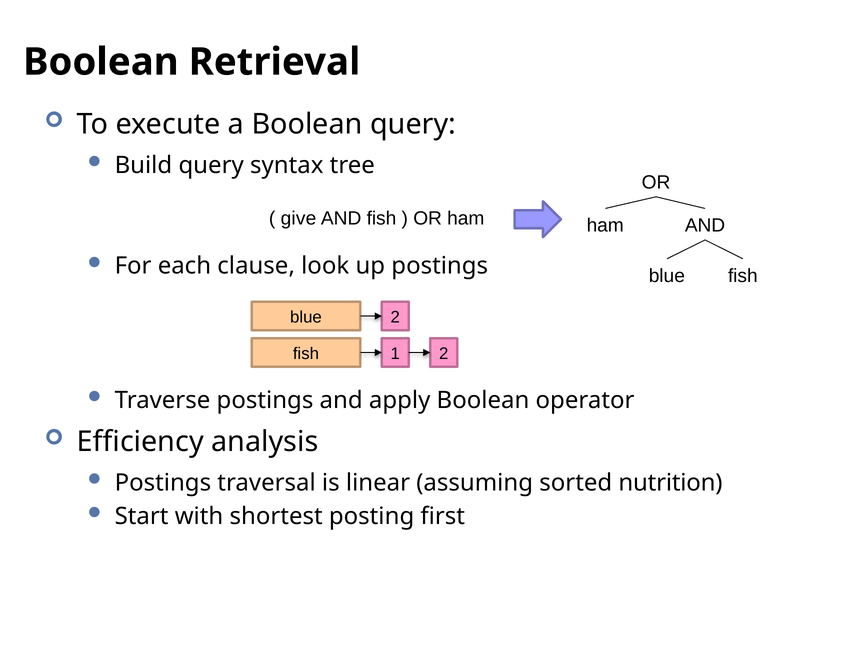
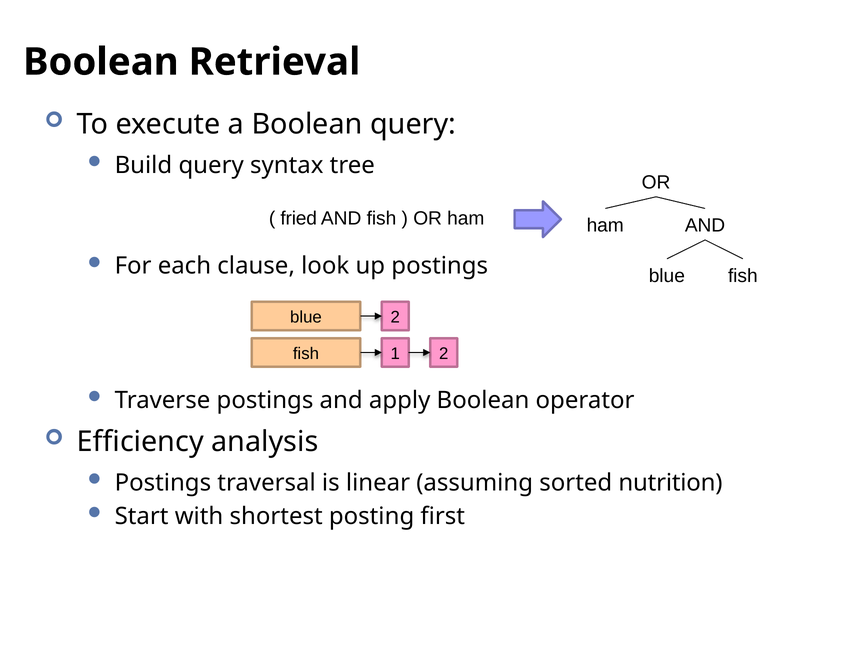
give: give -> fried
